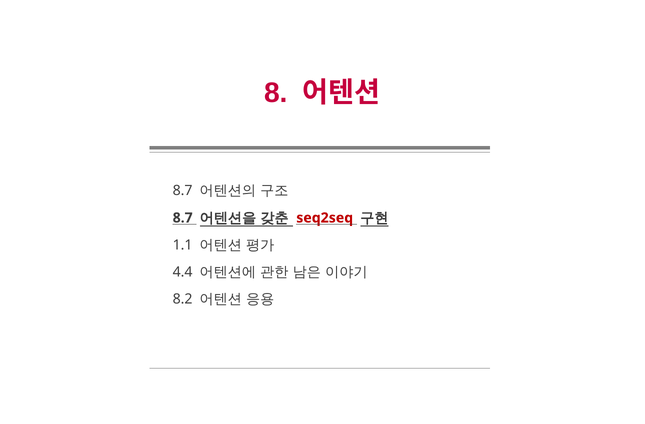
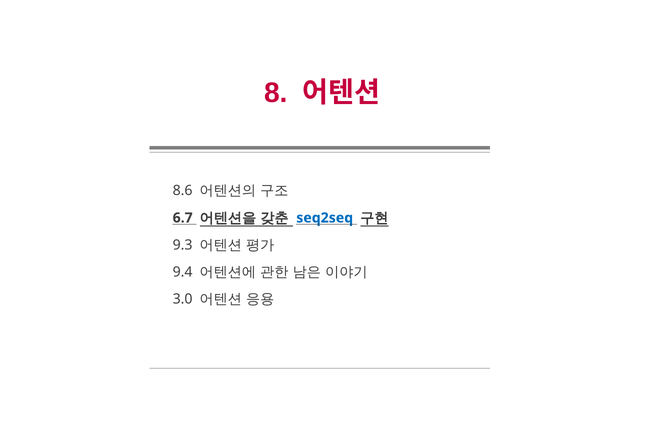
8.7 at (183, 191): 8.7 -> 8.6
8.7 at (183, 218): 8.7 -> 6.7
seq2seq colour: red -> blue
1.1: 1.1 -> 9.3
4.4: 4.4 -> 9.4
8.2: 8.2 -> 3.0
